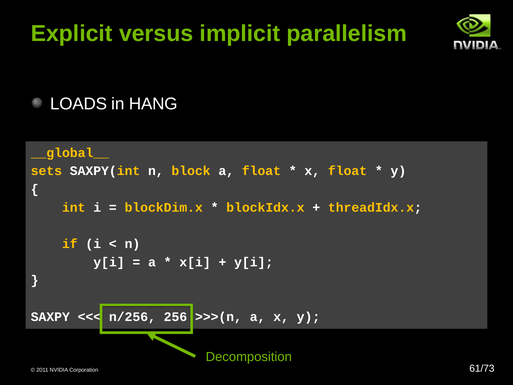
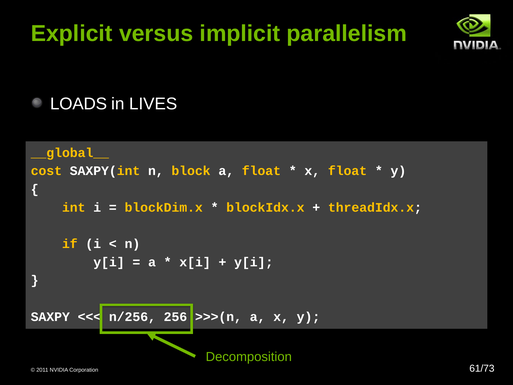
HANG: HANG -> LIVES
sets: sets -> cost
